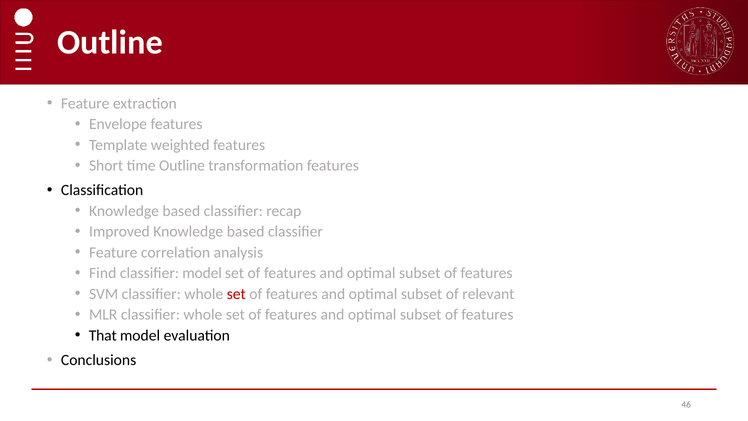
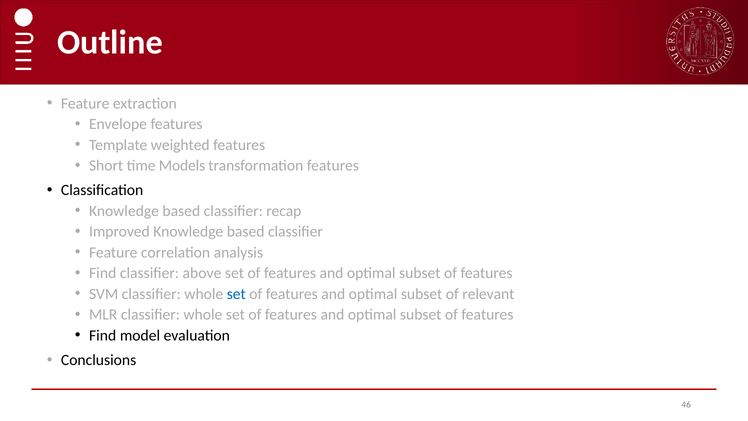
time Outline: Outline -> Models
classifier model: model -> above
set at (236, 294) colour: red -> blue
That at (103, 335): That -> Find
